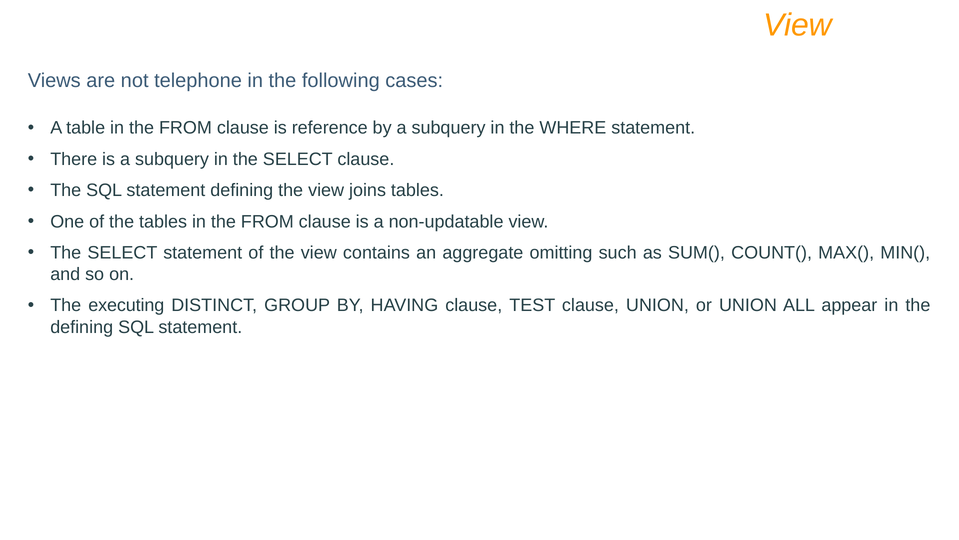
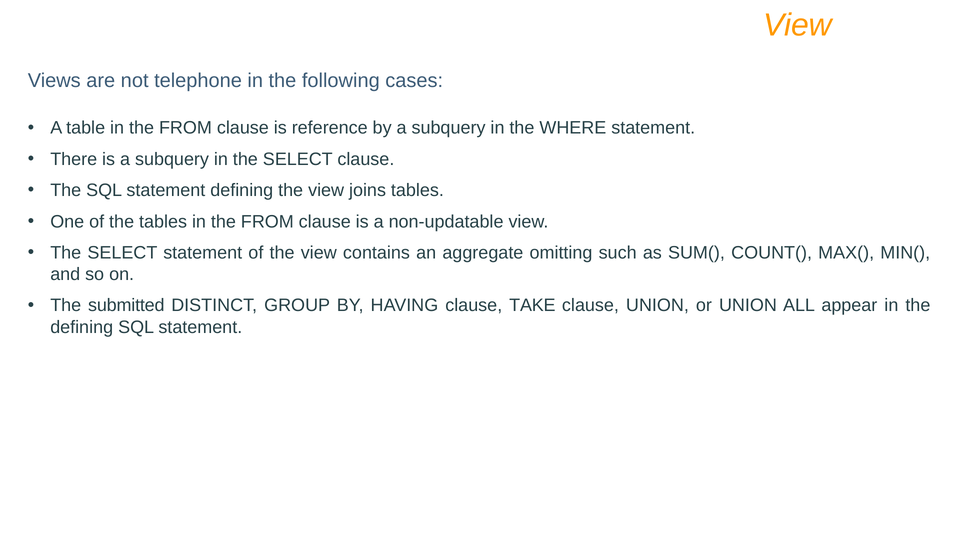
executing: executing -> submitted
TEST: TEST -> TAKE
